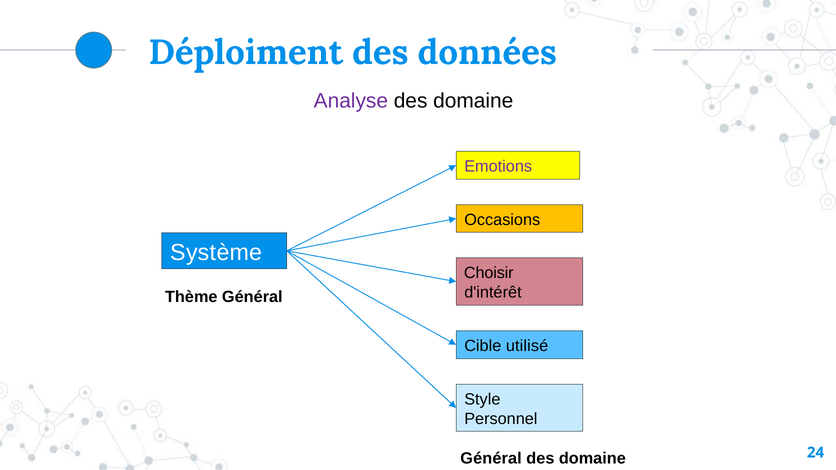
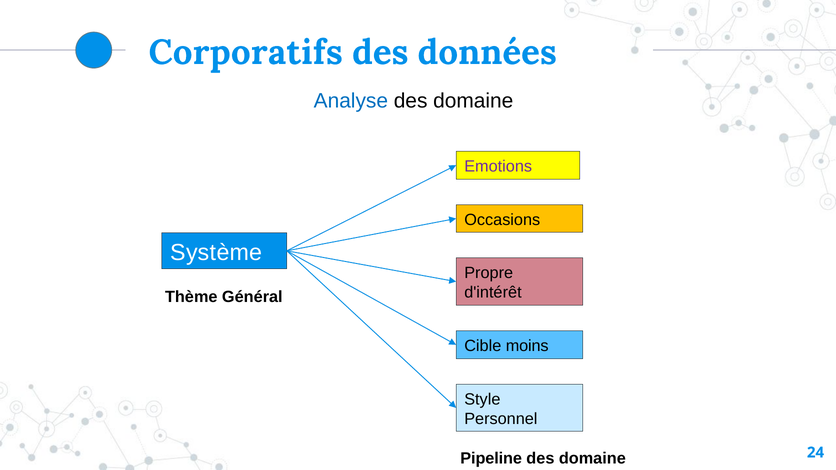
Déploiment: Déploiment -> Corporatifs
Analyse colour: purple -> blue
Choisir: Choisir -> Propre
utilisé: utilisé -> moins
Général at (491, 458): Général -> Pipeline
